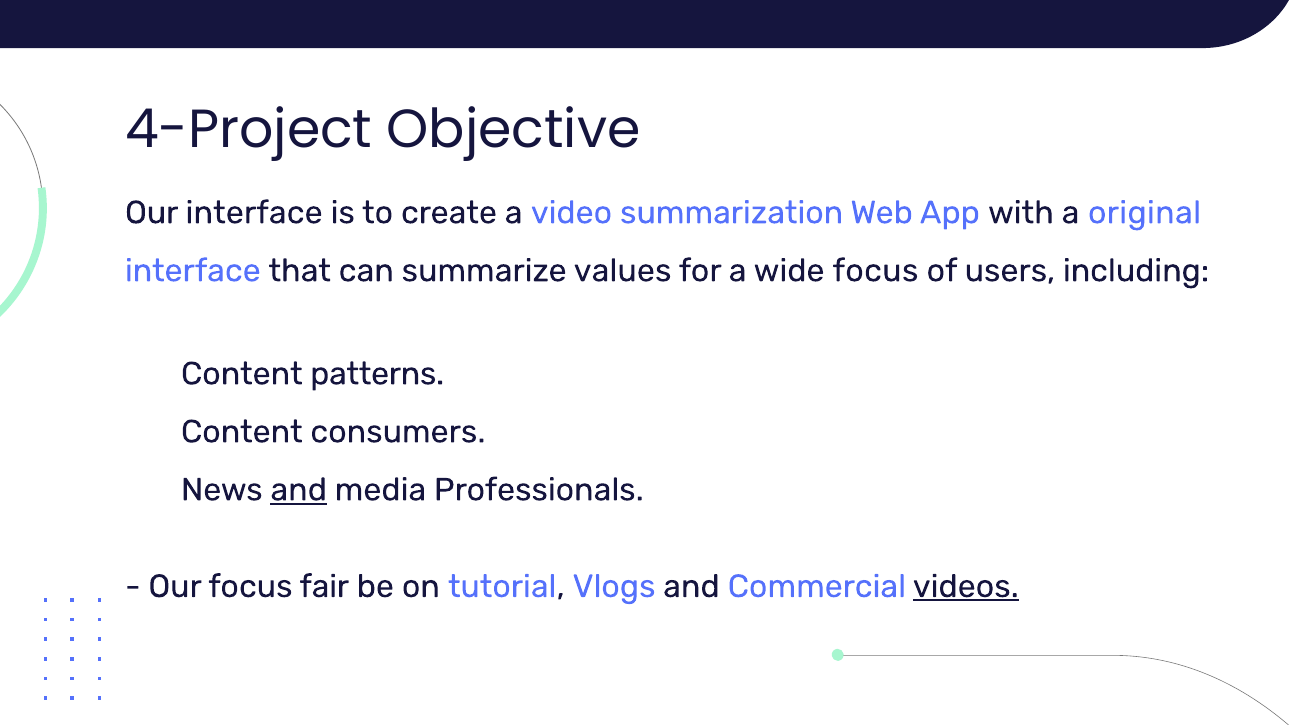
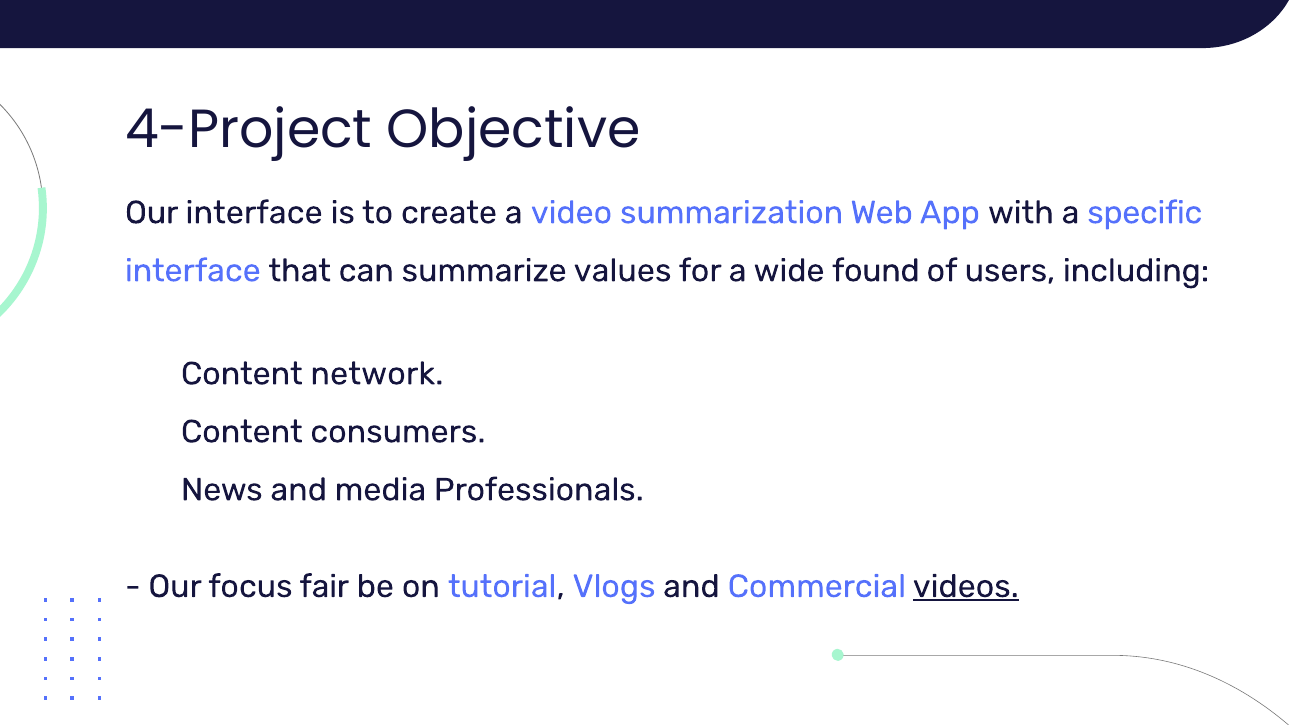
original: original -> specific
wide focus: focus -> found
patterns: patterns -> network
and at (299, 490) underline: present -> none
